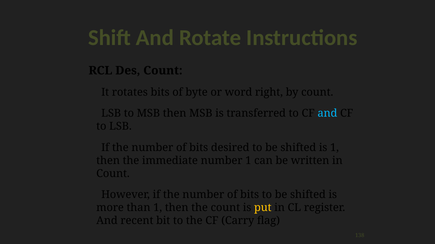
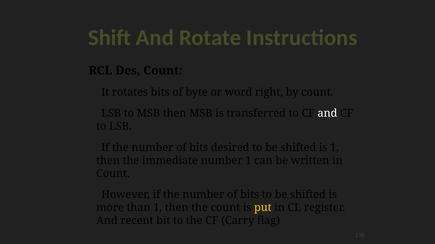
and at (327, 114) colour: light blue -> white
